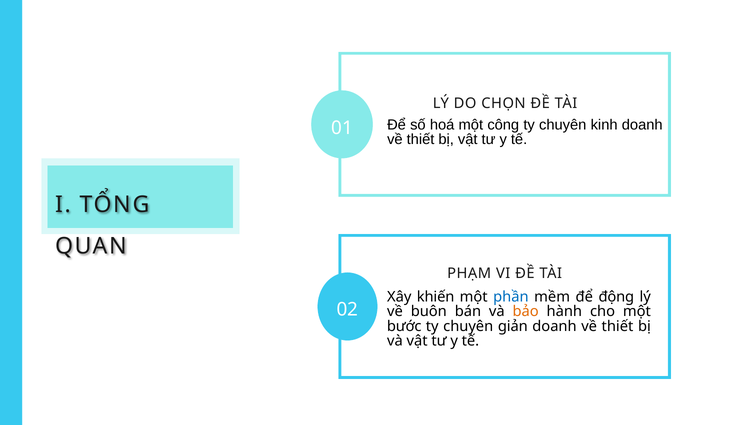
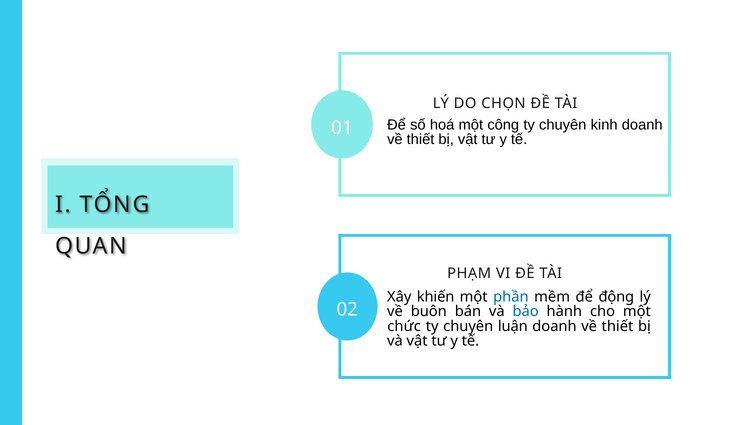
bảo colour: orange -> blue
bước: bước -> chức
giản: giản -> luận
